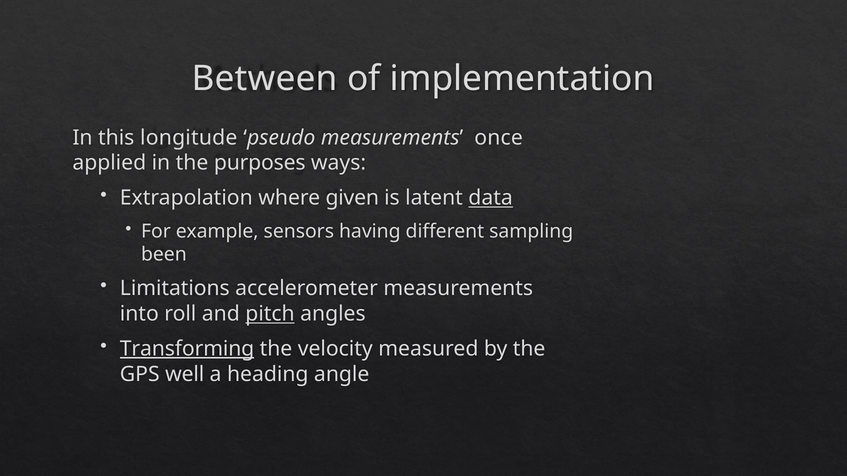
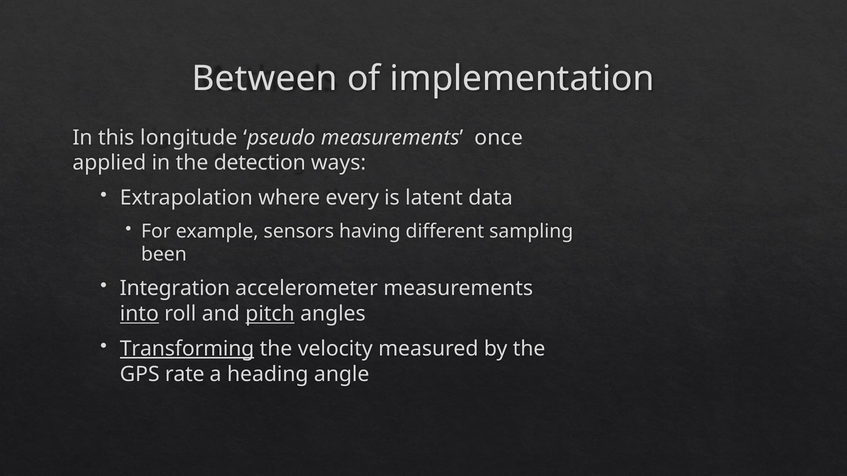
purposes: purposes -> detection
given: given -> every
data underline: present -> none
Limitations: Limitations -> Integration
into underline: none -> present
well: well -> rate
